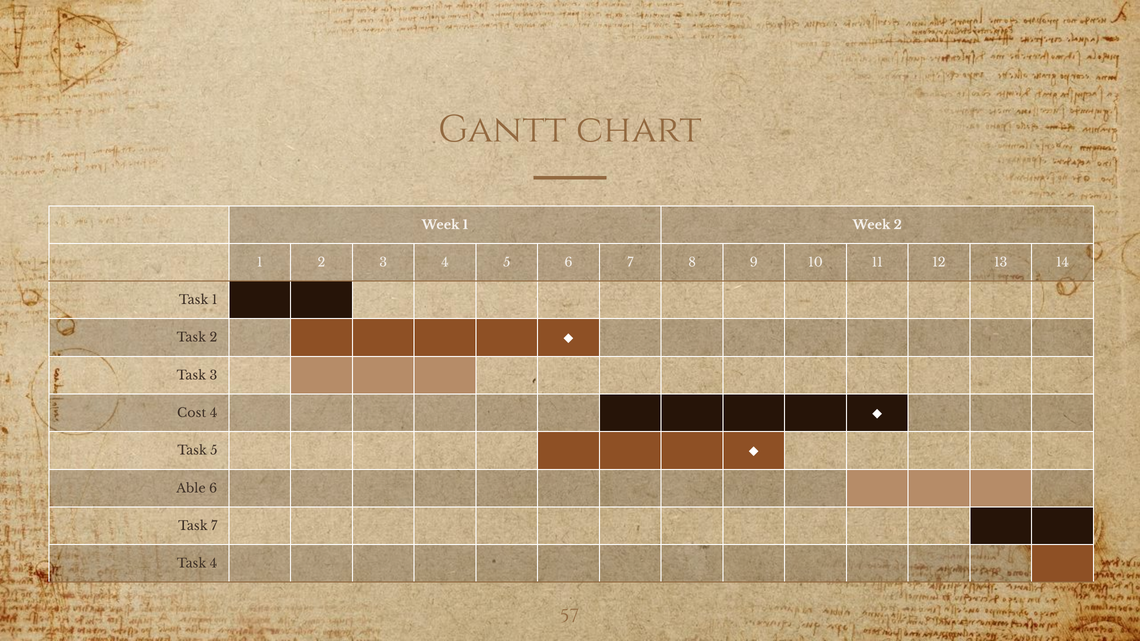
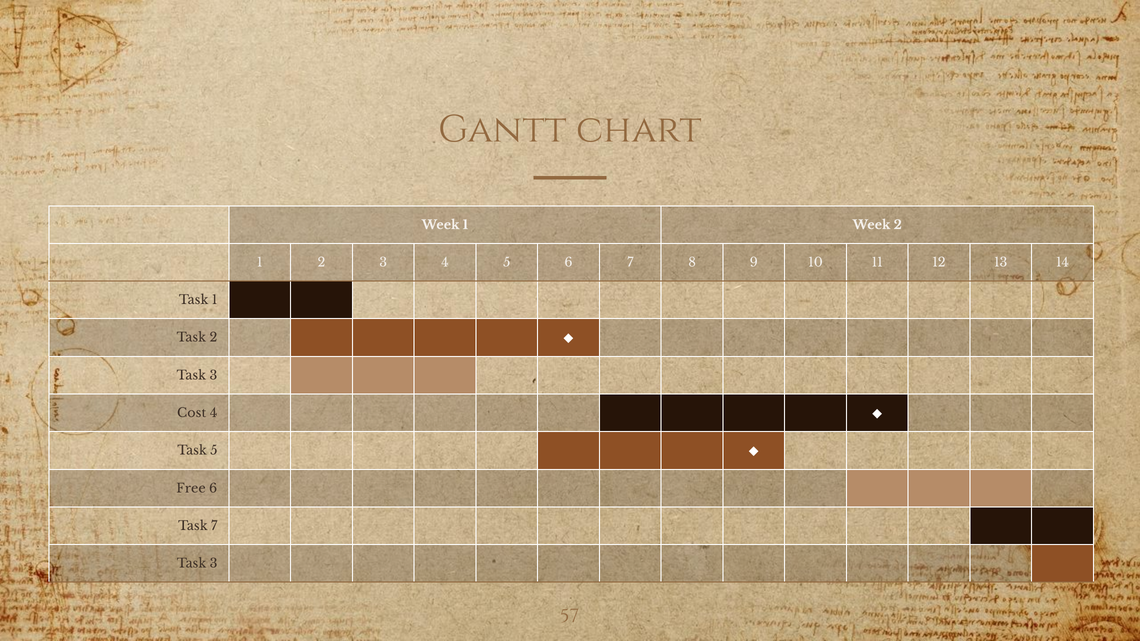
Able: Able -> Free
4 at (213, 564): 4 -> 3
